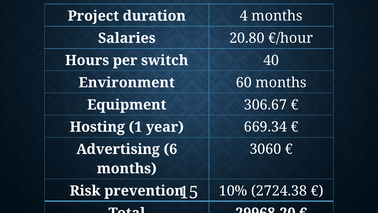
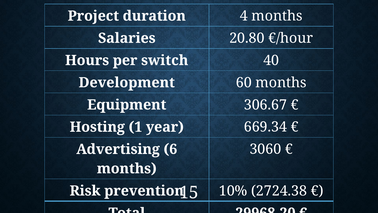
Environment: Environment -> Development
